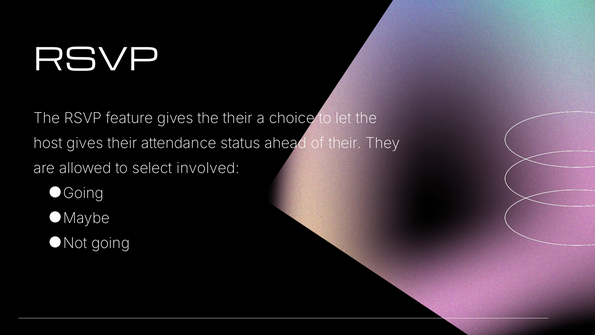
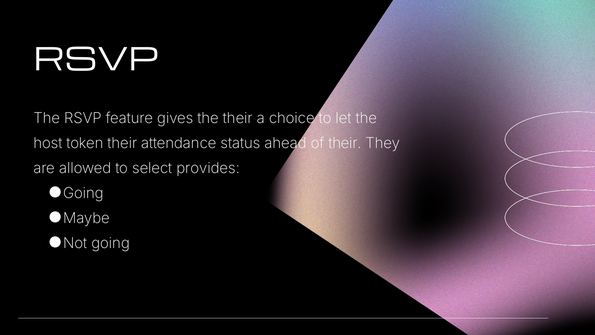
host gives: gives -> token
involved: involved -> provides
